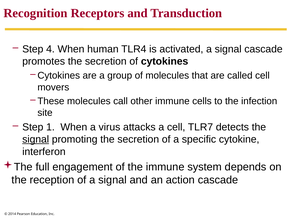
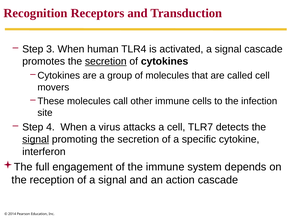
4: 4 -> 3
secretion at (106, 61) underline: none -> present
1: 1 -> 4
